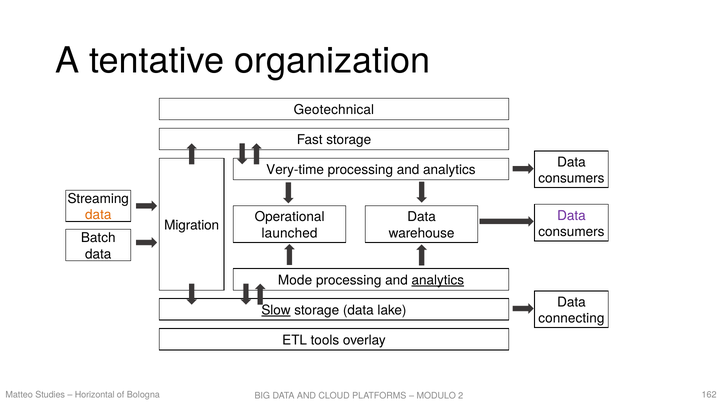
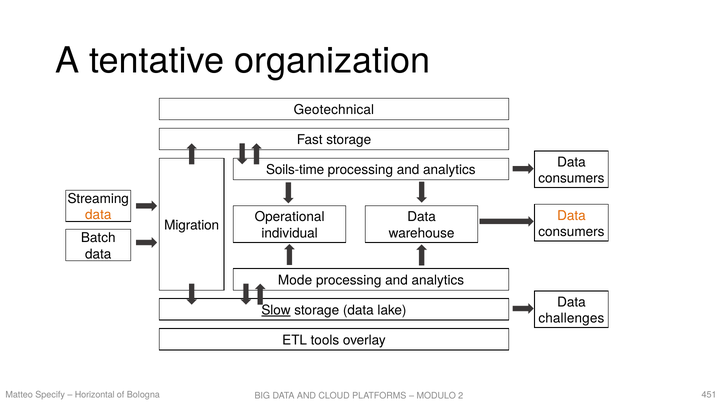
Very-time: Very-time -> Soils-time
Data at (571, 216) colour: purple -> orange
launched: launched -> individual
analytics at (438, 280) underline: present -> none
connecting: connecting -> challenges
Studies: Studies -> Specify
162: 162 -> 451
